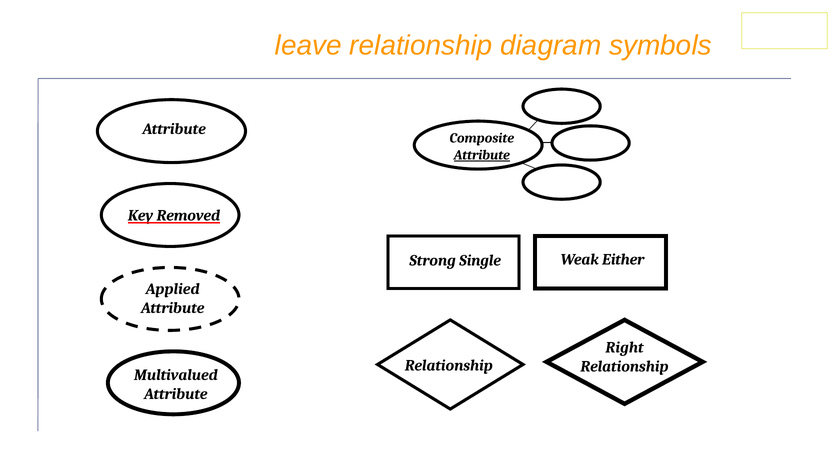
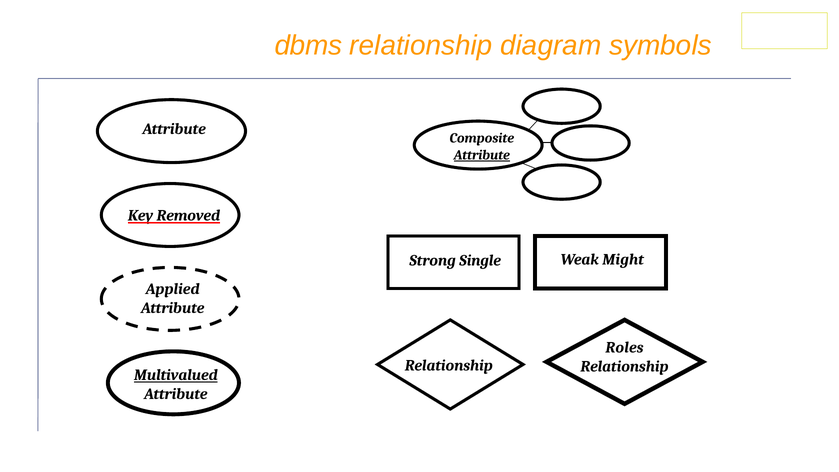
leave: leave -> dbms
Either: Either -> Might
Right: Right -> Roles
Multivalued underline: none -> present
